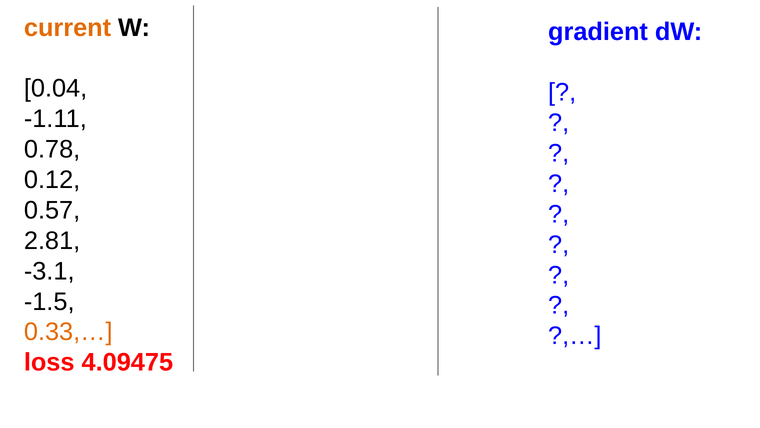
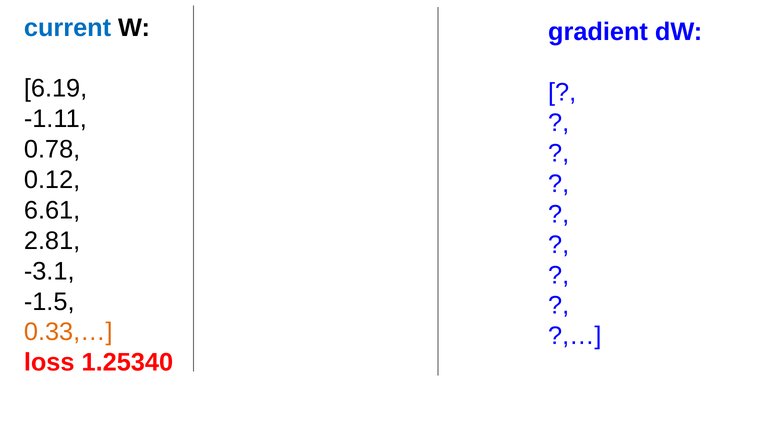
current colour: orange -> blue
0.04: 0.04 -> 6.19
0.57: 0.57 -> 6.61
4.09475: 4.09475 -> 1.25340
